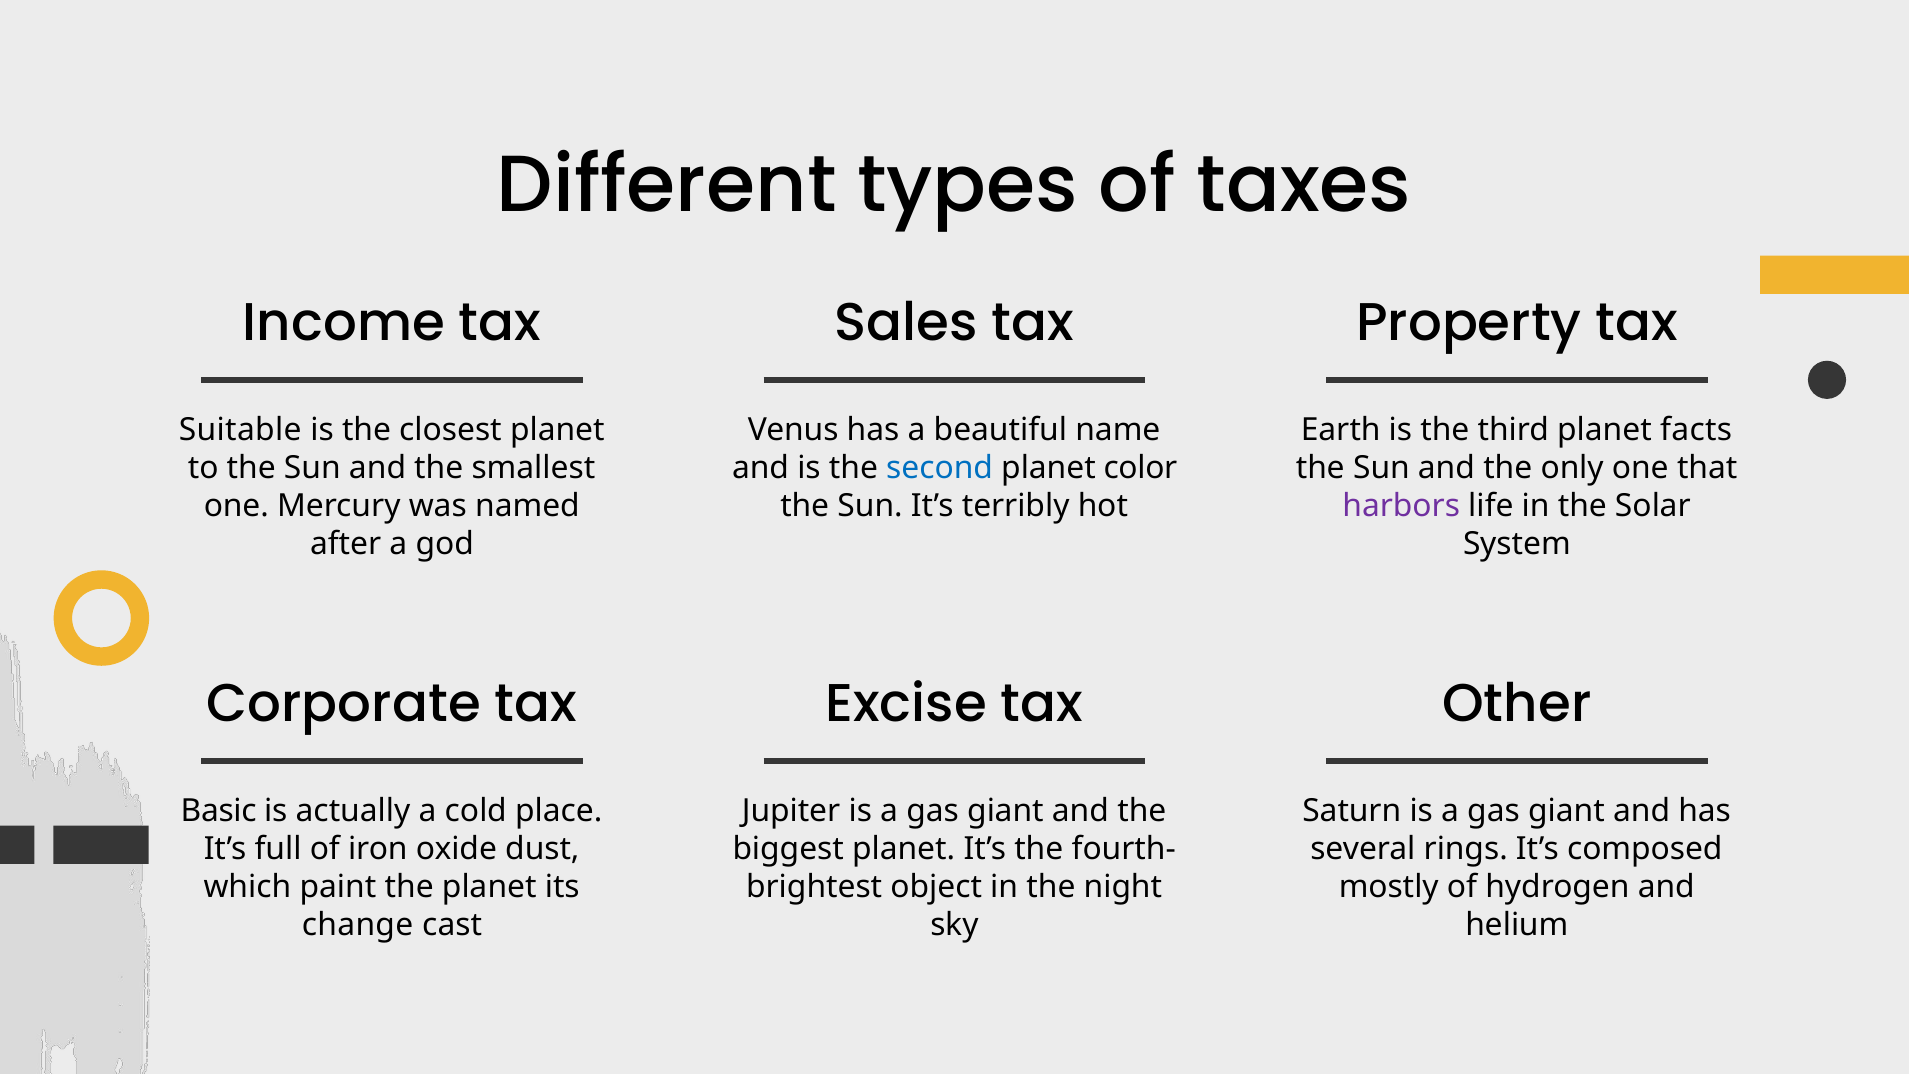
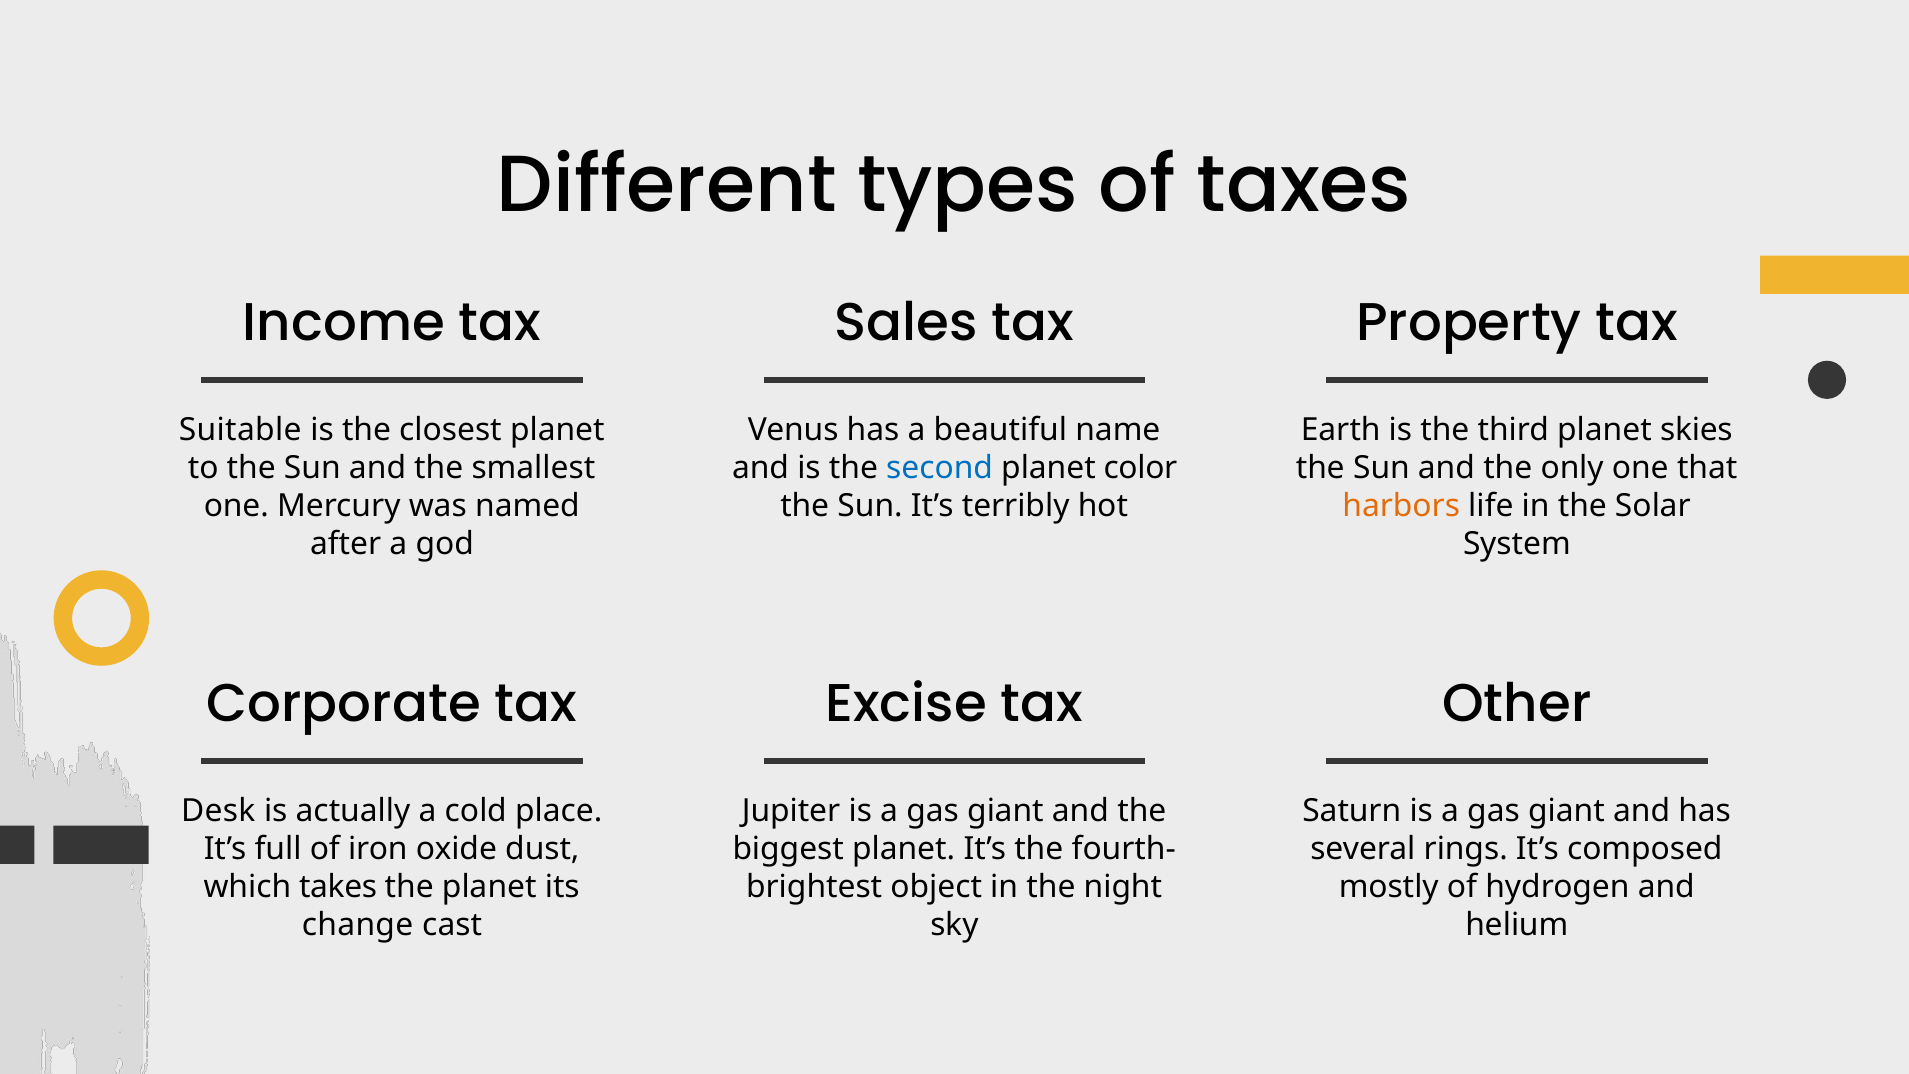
facts: facts -> skies
harbors colour: purple -> orange
Basic: Basic -> Desk
paint: paint -> takes
